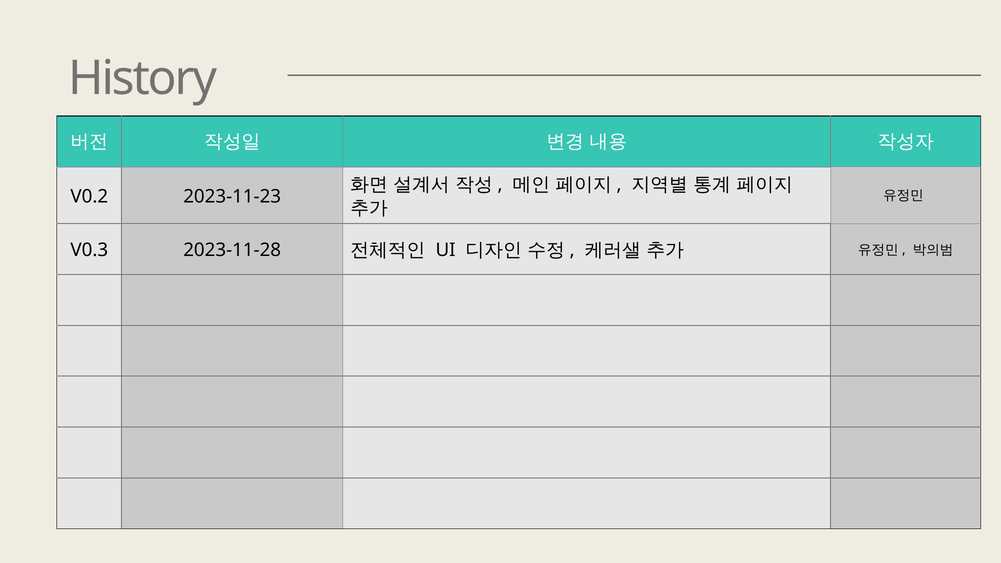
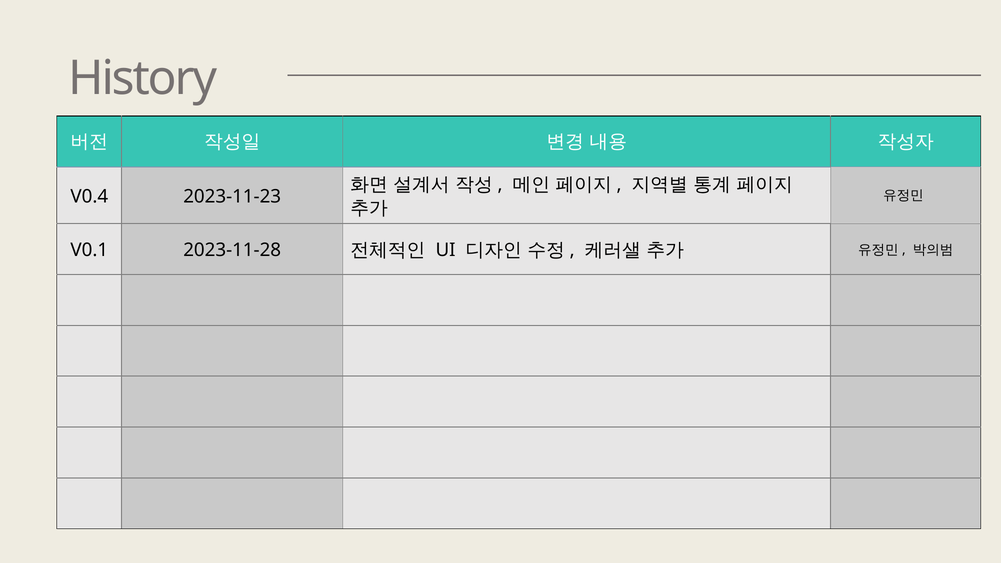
V0.2: V0.2 -> V0.4
V0.3: V0.3 -> V0.1
